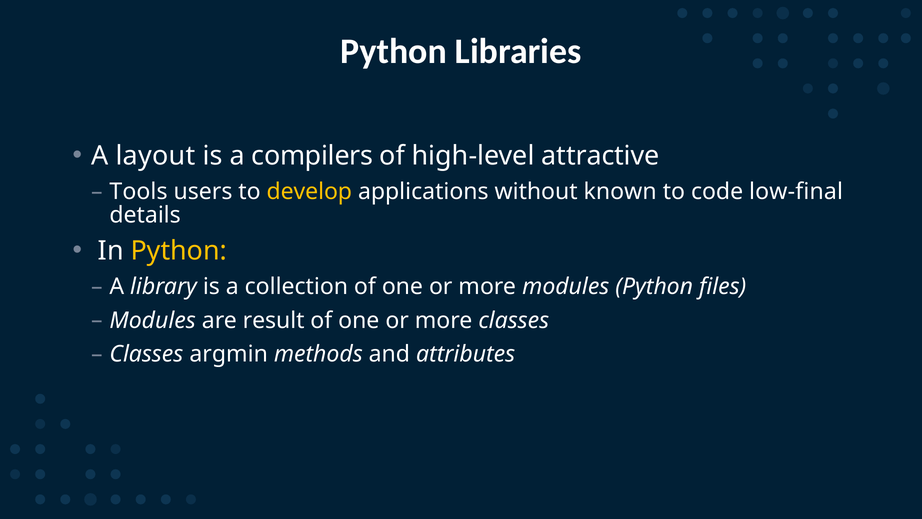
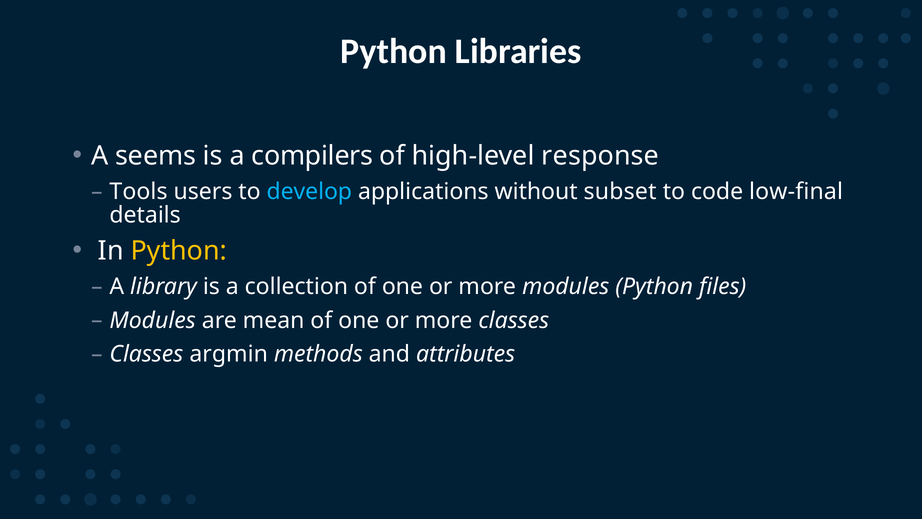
layout: layout -> seems
attractive: attractive -> response
develop colour: yellow -> light blue
known: known -> subset
result: result -> mean
